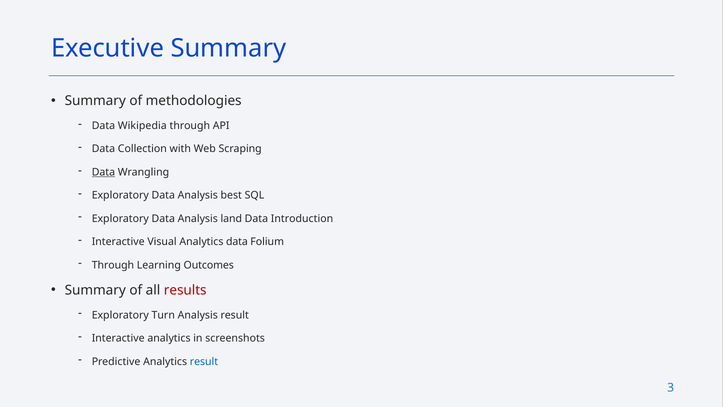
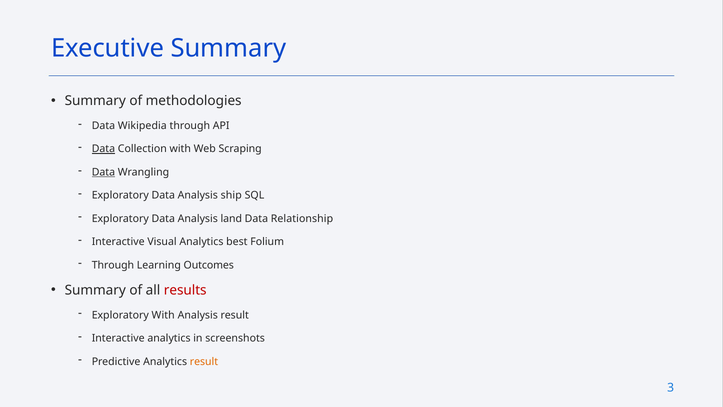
Data at (103, 149) underline: none -> present
best: best -> ship
Introduction: Introduction -> Relationship
Analytics data: data -> best
Exploratory Turn: Turn -> With
result at (204, 361) colour: blue -> orange
